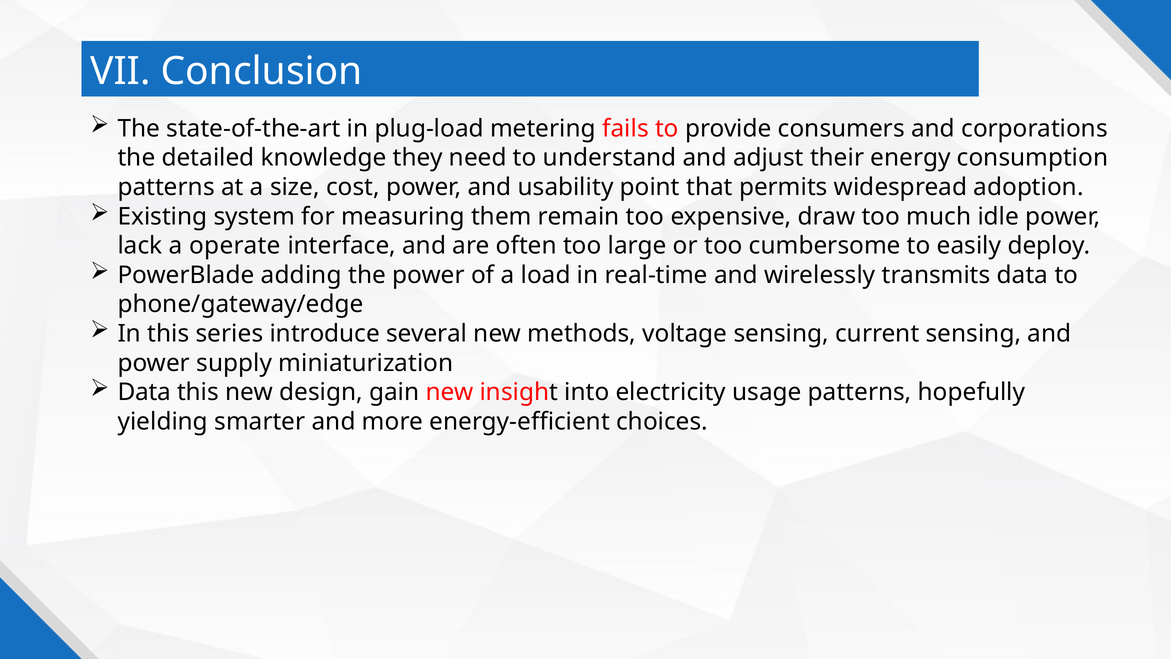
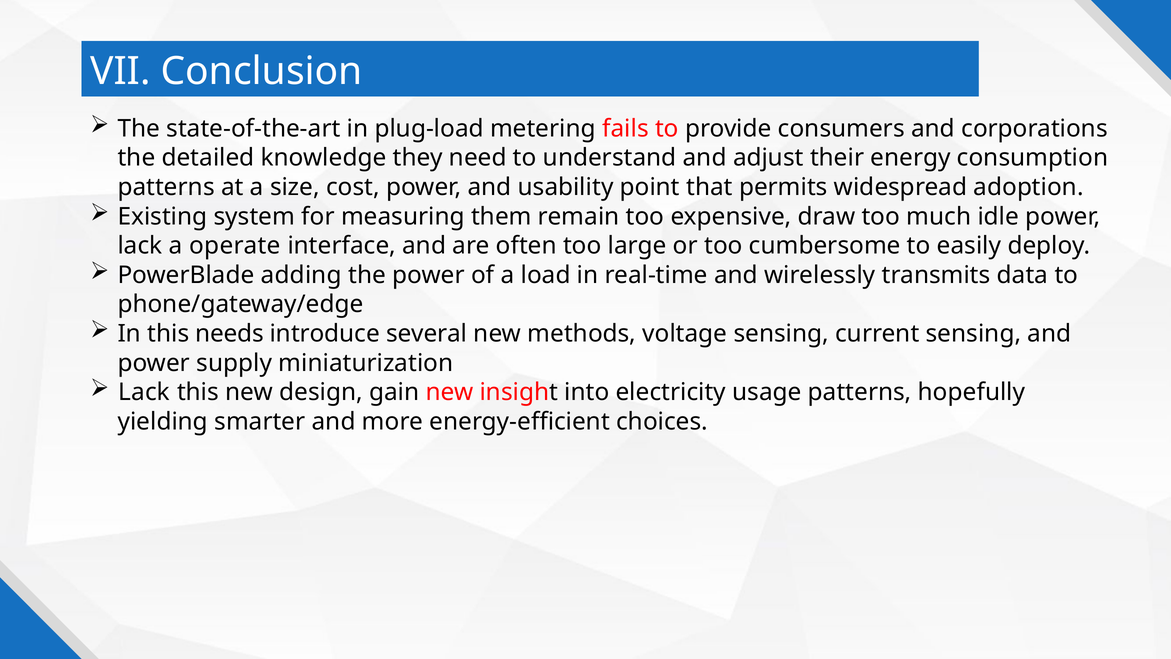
series: series -> needs
Data at (144, 392): Data -> Lack
